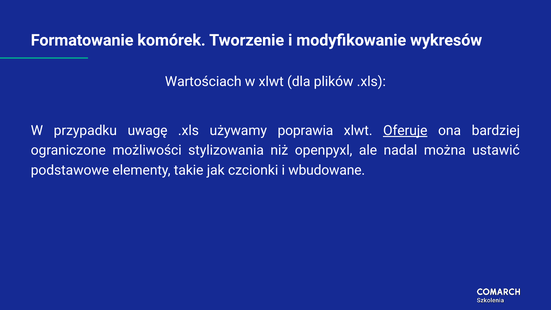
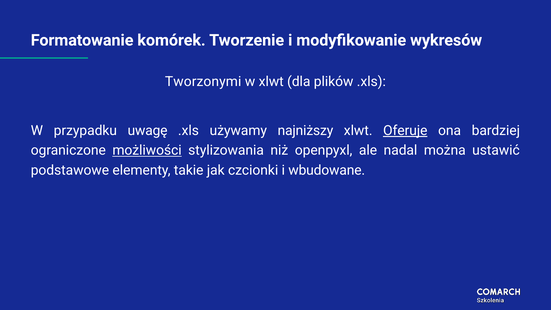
Wartościach: Wartościach -> Tworzonymi
poprawia: poprawia -> najniższy
możliwości underline: none -> present
